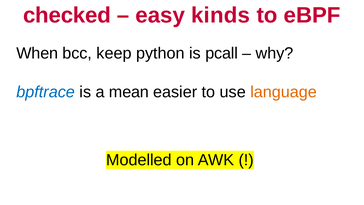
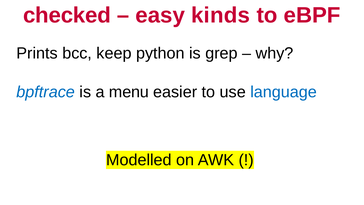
When: When -> Prints
pcall: pcall -> grep
mean: mean -> menu
language colour: orange -> blue
